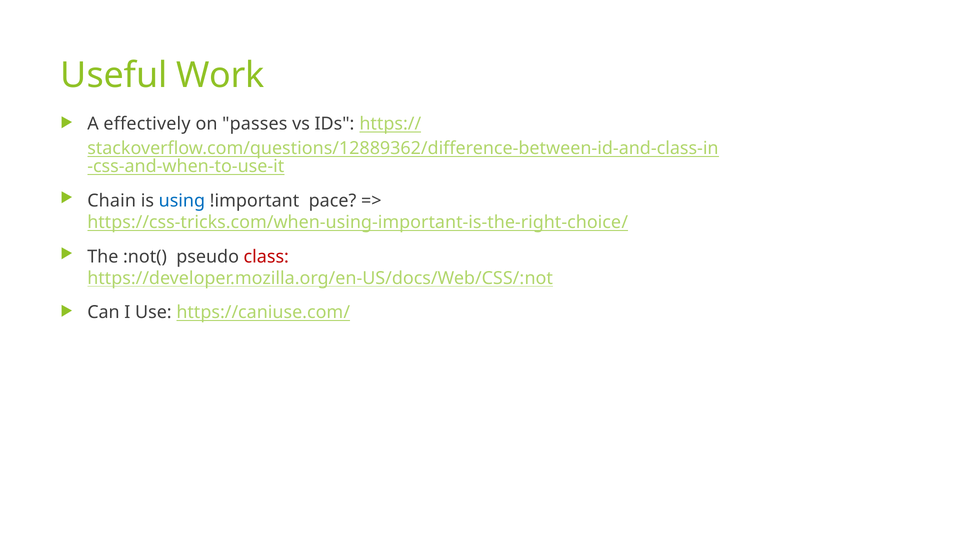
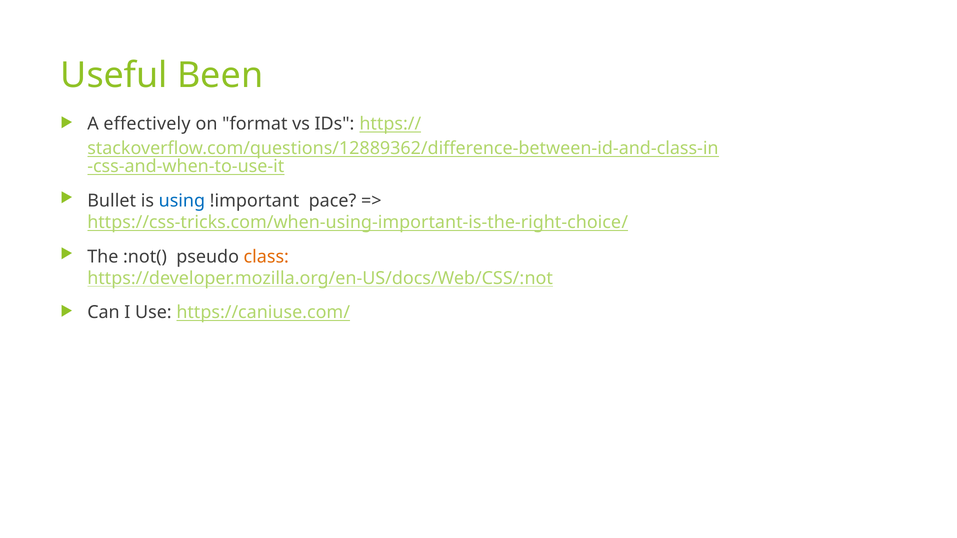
Work: Work -> Been
passes: passes -> format
Chain: Chain -> Bullet
class colour: red -> orange
